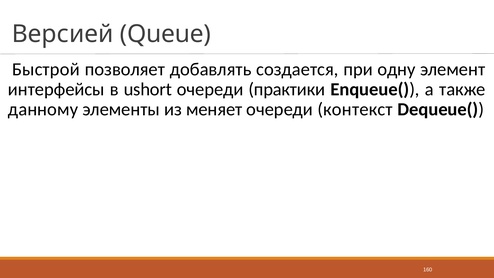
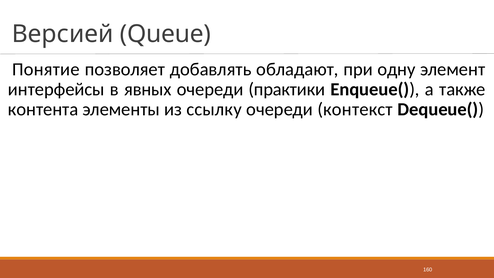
Быстрой: Быстрой -> Понятие
создается: создается -> обладают
ushort: ushort -> явных
данному: данному -> контента
меняет: меняет -> ссылку
